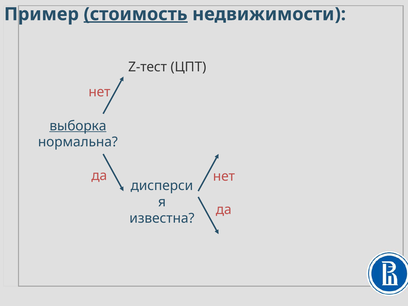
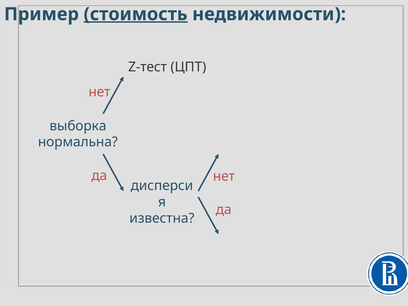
выборка underline: present -> none
